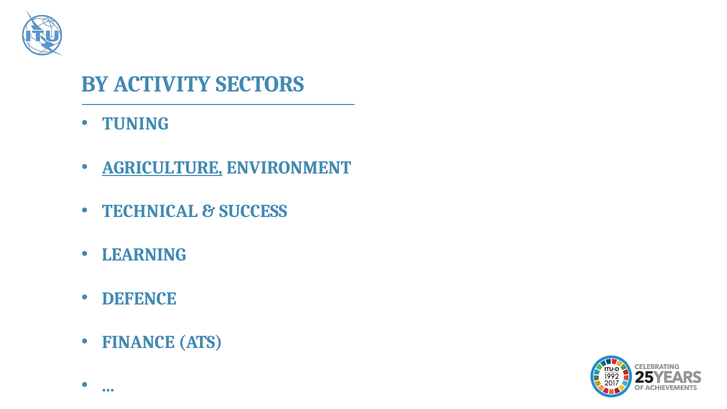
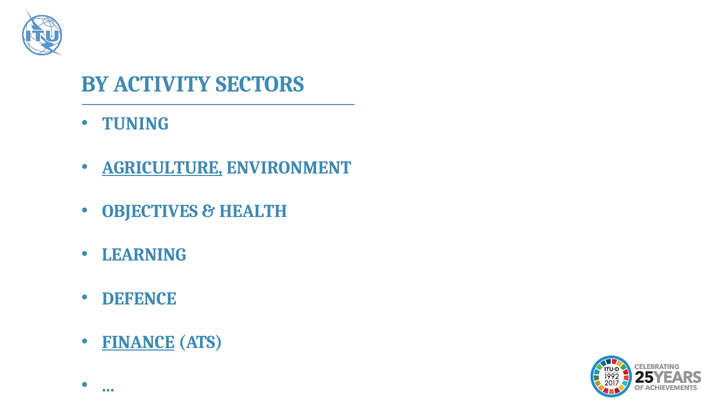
TECHNICAL: TECHNICAL -> OBJECTIVES
SUCCESS: SUCCESS -> HEALTH
FINANCE underline: none -> present
